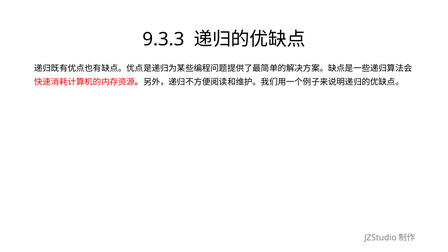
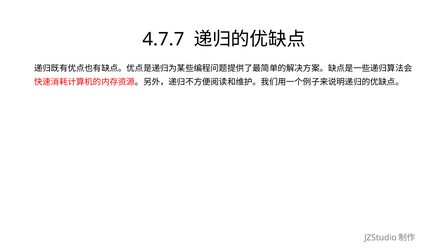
9.3.3: 9.3.3 -> 4.7.7
